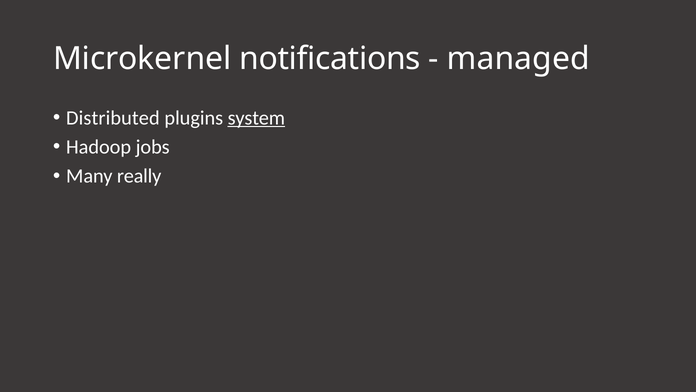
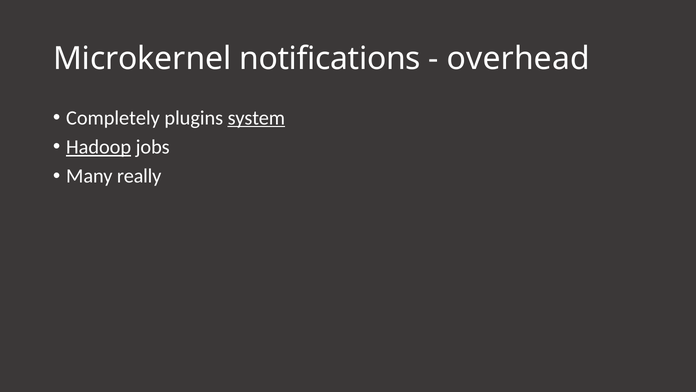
managed: managed -> overhead
Distributed: Distributed -> Completely
Hadoop underline: none -> present
